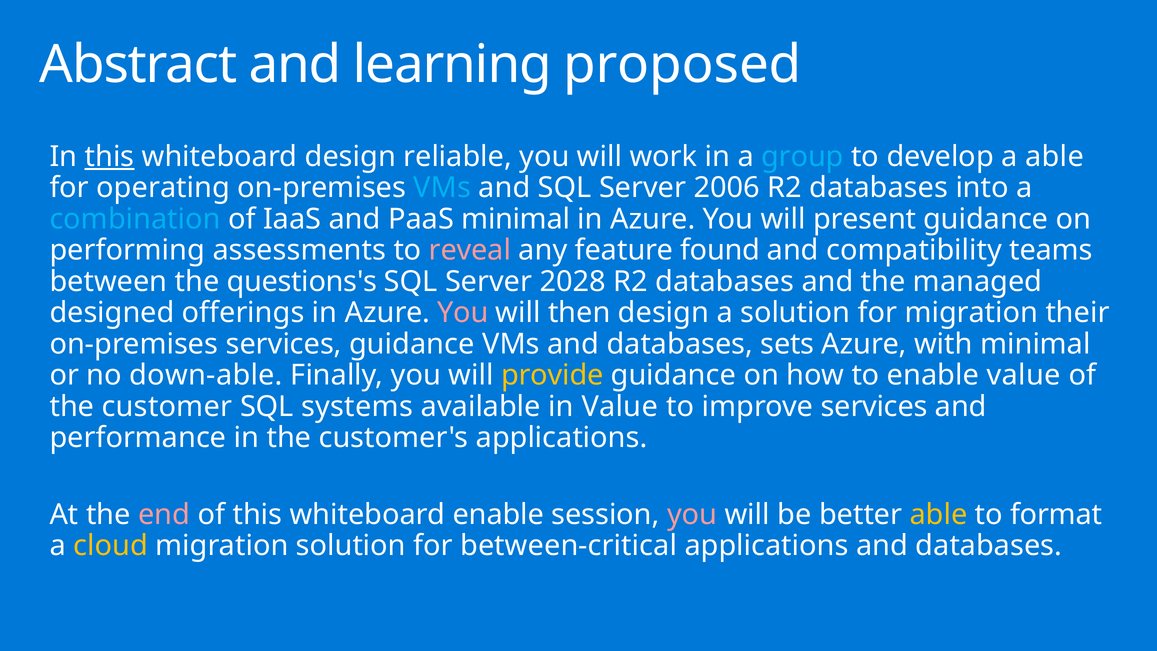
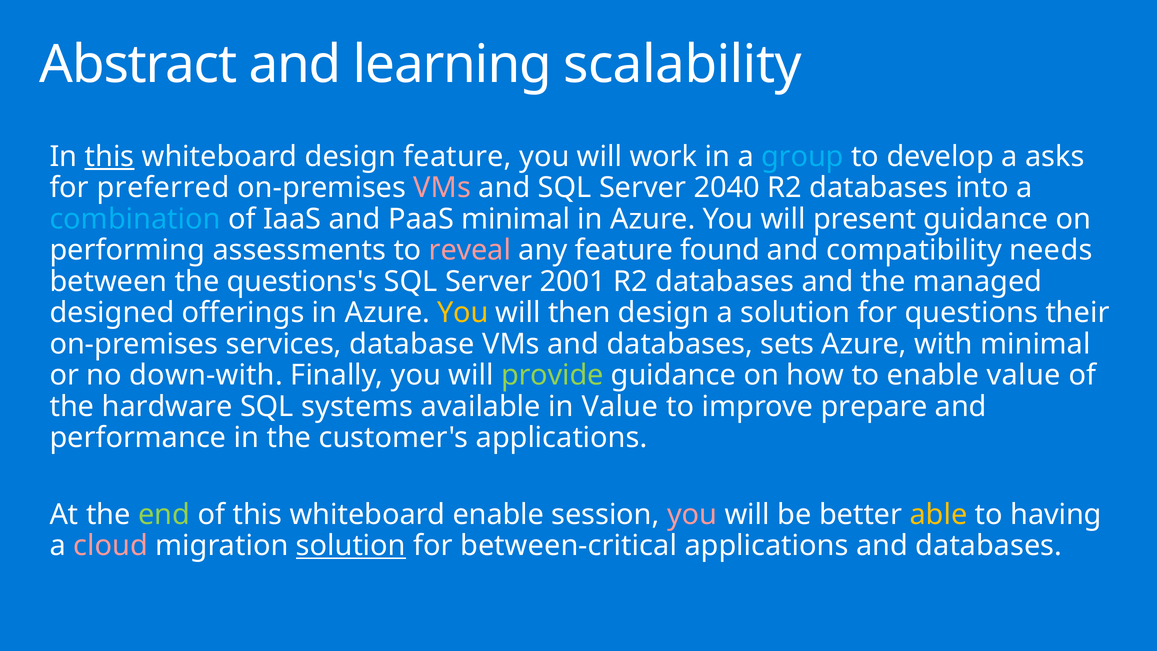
proposed: proposed -> scalability
design reliable: reliable -> feature
a able: able -> asks
operating: operating -> preferred
VMs at (442, 188) colour: light blue -> pink
2006: 2006 -> 2040
teams: teams -> needs
2028: 2028 -> 2001
You at (463, 313) colour: pink -> yellow
for migration: migration -> questions
services guidance: guidance -> database
down-able: down-able -> down-with
provide colour: yellow -> light green
customer: customer -> hardware
improve services: services -> prepare
end colour: pink -> light green
format: format -> having
cloud colour: yellow -> pink
solution at (351, 546) underline: none -> present
